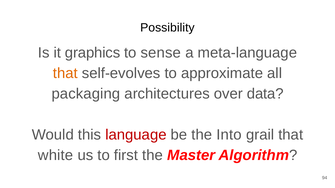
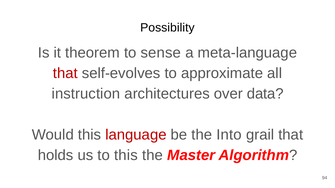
graphics: graphics -> theorem
that at (65, 73) colour: orange -> red
packaging: packaging -> instruction
white: white -> holds
to first: first -> this
